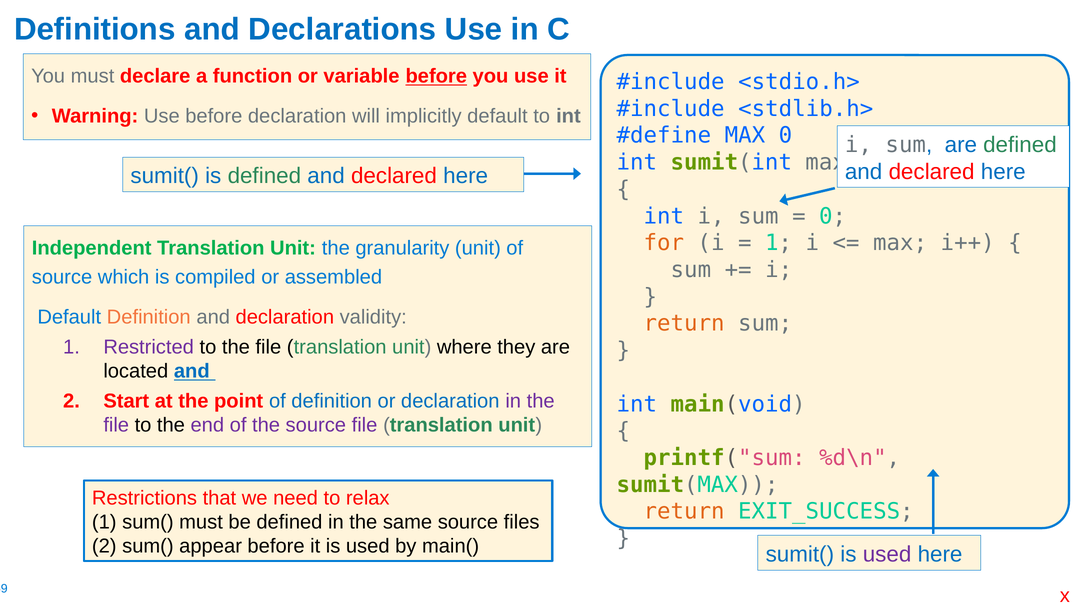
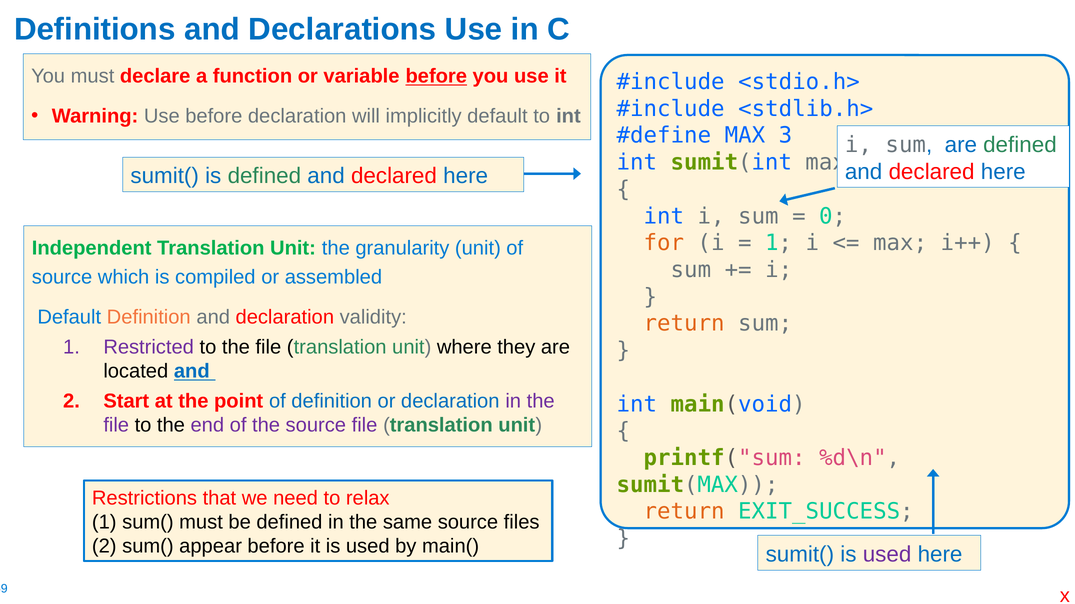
MAX 0: 0 -> 3
